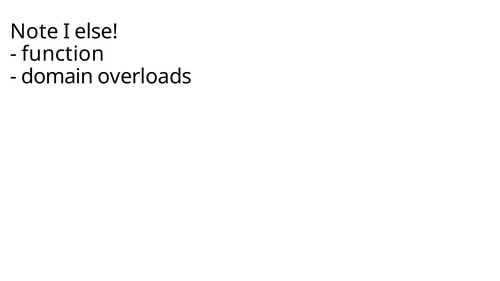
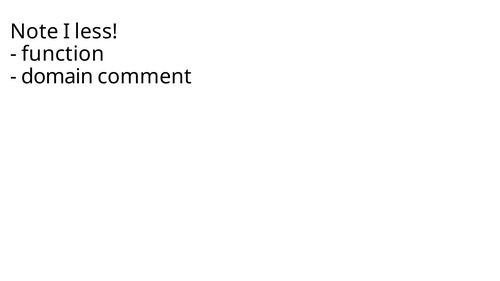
else: else -> less
overloads: overloads -> comment
